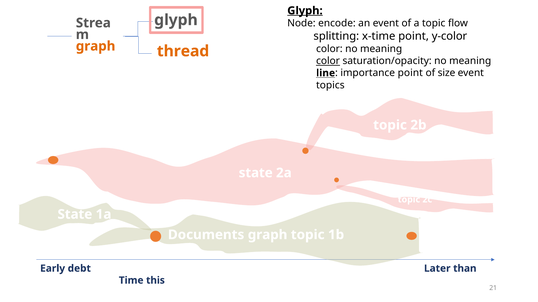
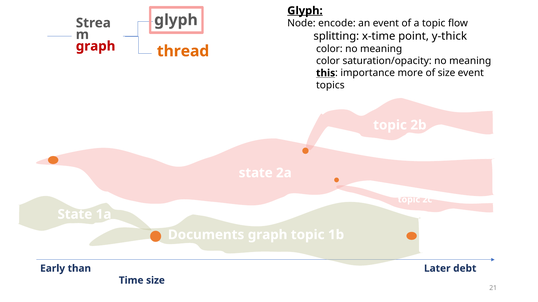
y-color: y-color -> y-thick
graph at (96, 46) colour: orange -> red
color at (328, 61) underline: present -> none
line: line -> this
importance point: point -> more
debt: debt -> than
than: than -> debt
Time this: this -> size
